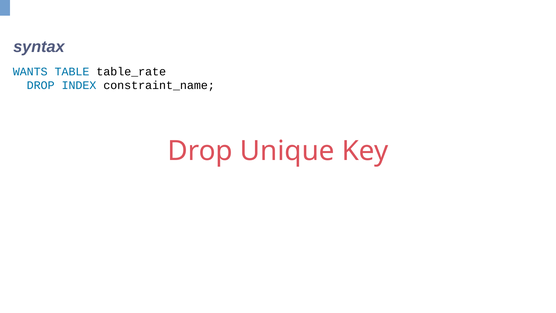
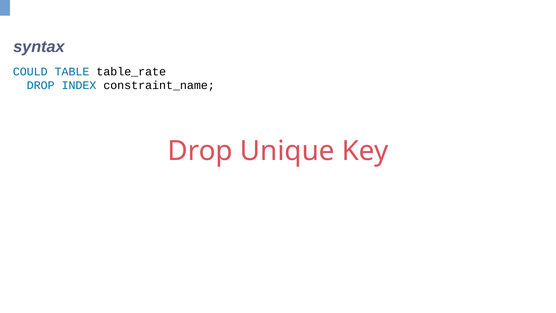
WANTS: WANTS -> COULD
